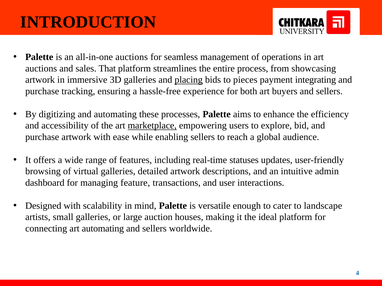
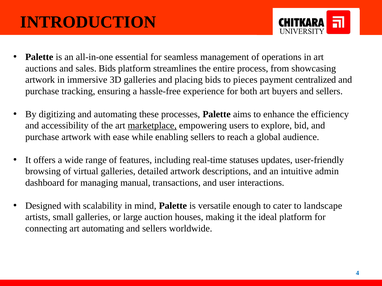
all-in-one auctions: auctions -> essential
sales That: That -> Bids
placing underline: present -> none
integrating: integrating -> centralized
feature: feature -> manual
